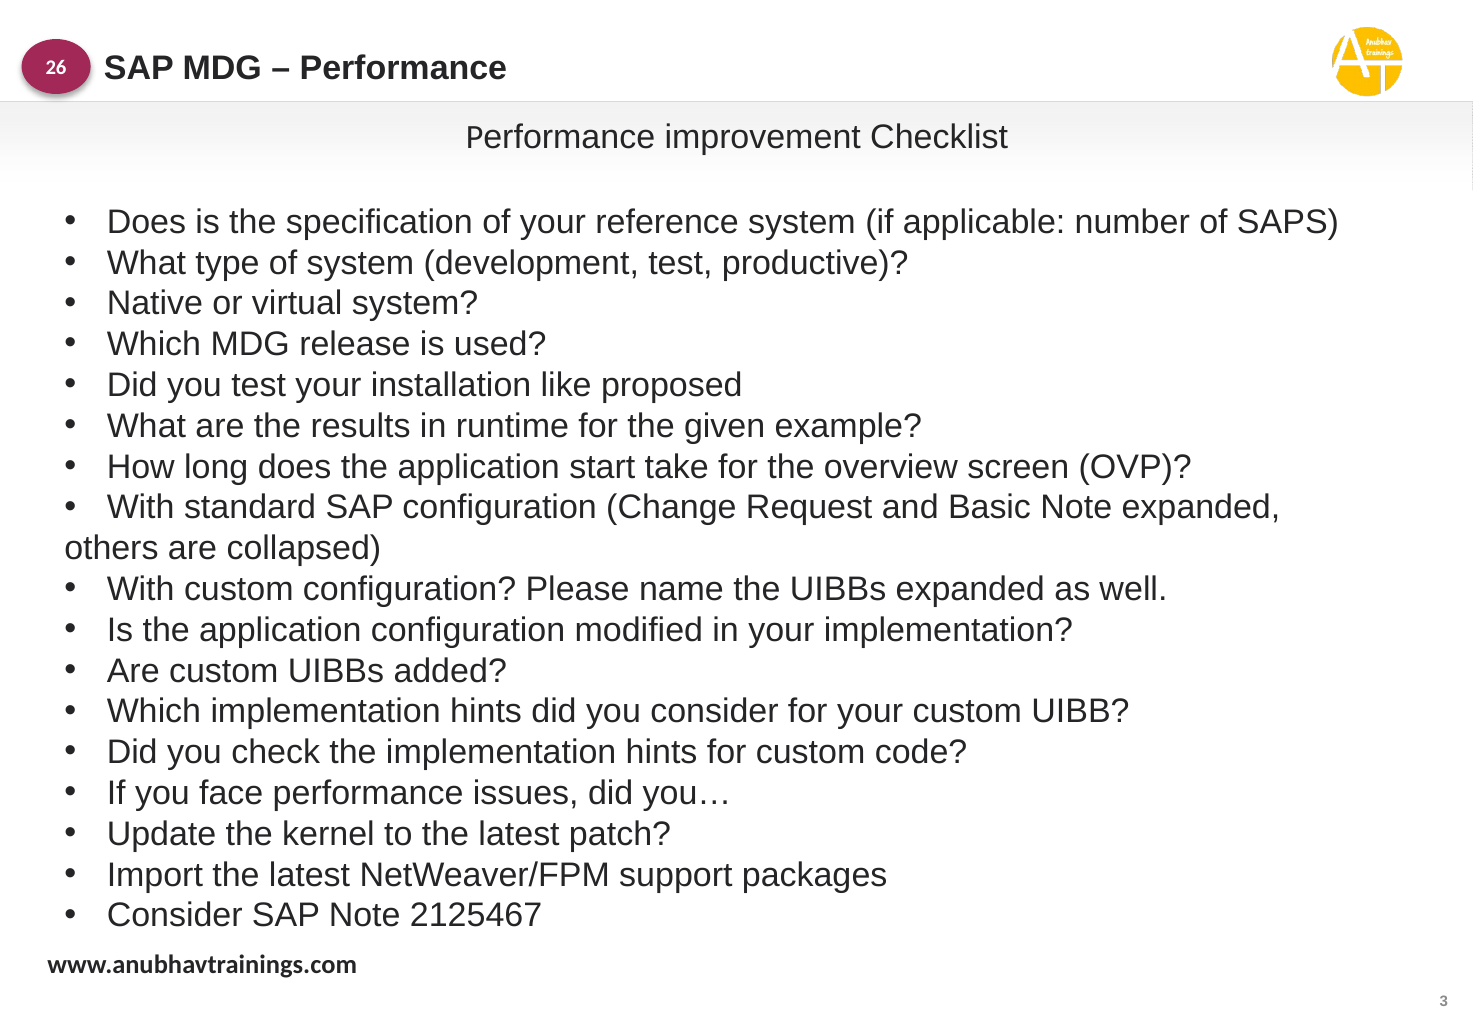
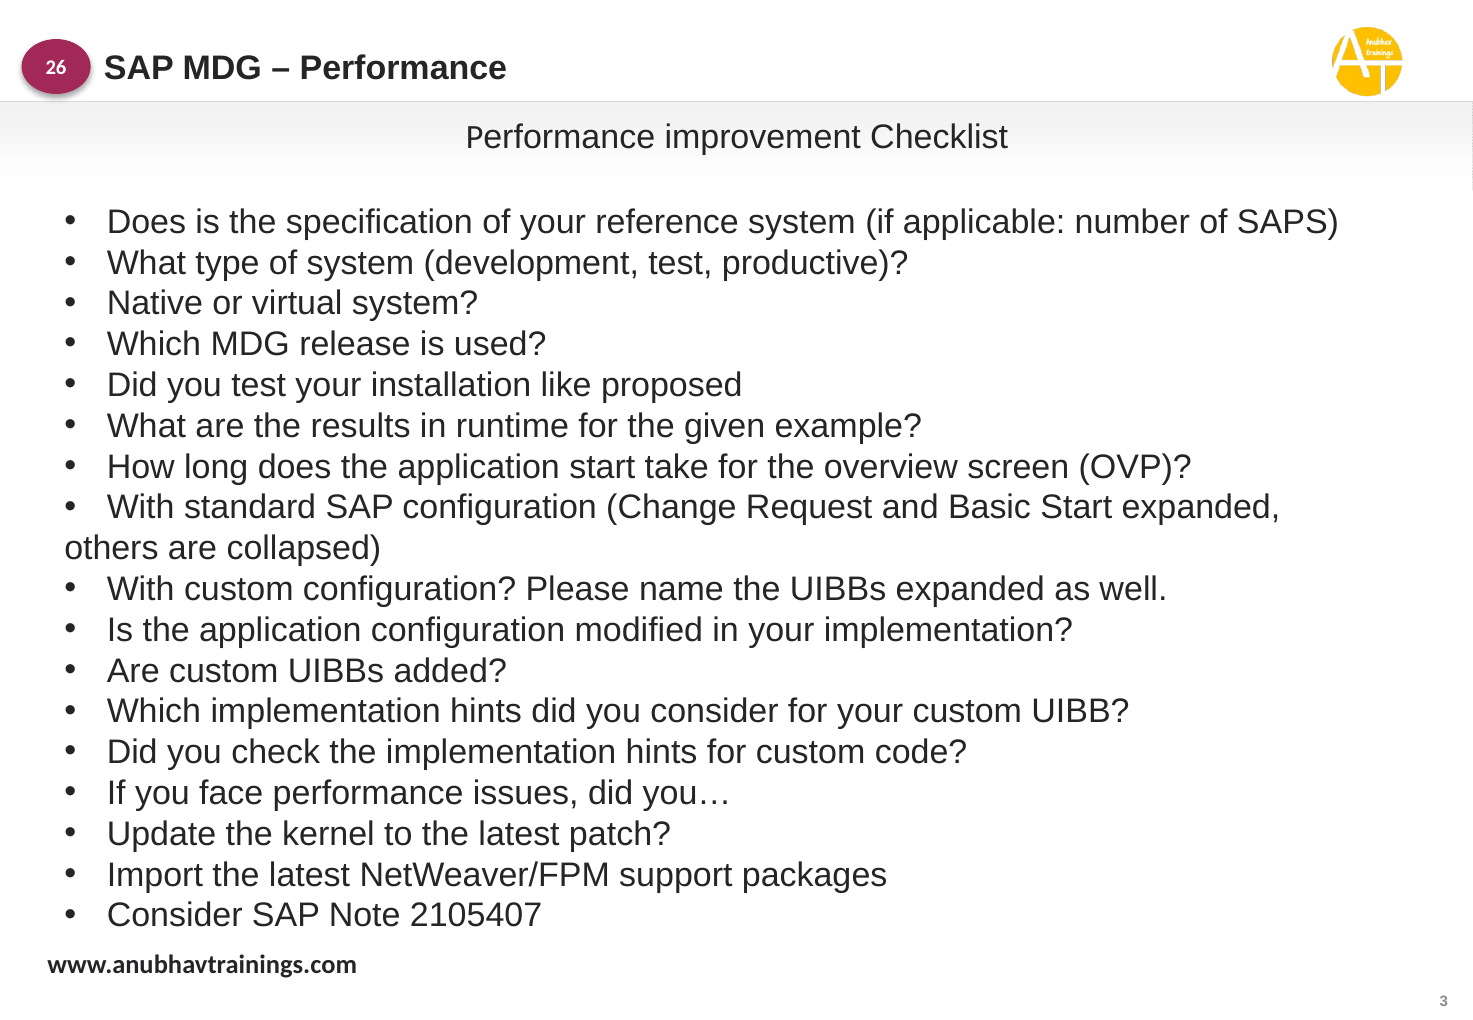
Basic Note: Note -> Start
2125467: 2125467 -> 2105407
